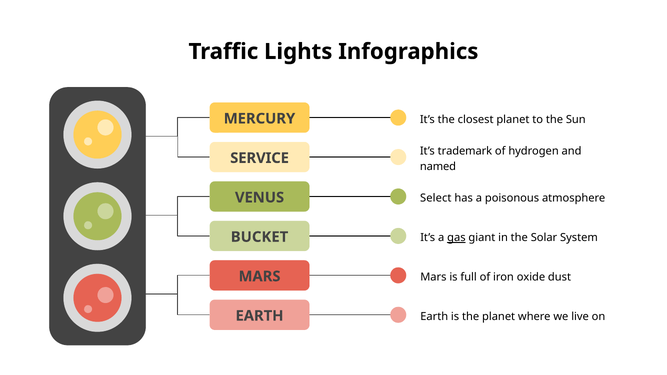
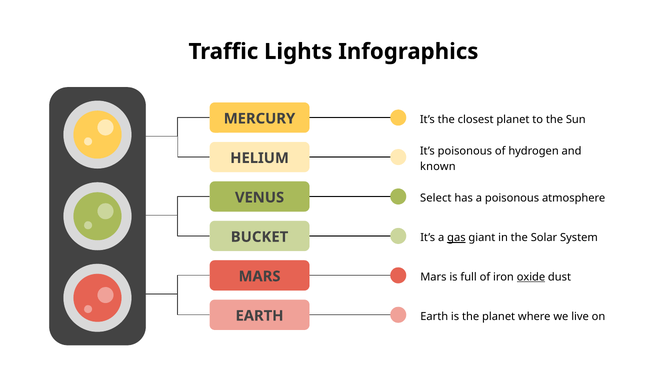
It’s trademark: trademark -> poisonous
SERVICE: SERVICE -> HELIUM
named: named -> known
oxide underline: none -> present
